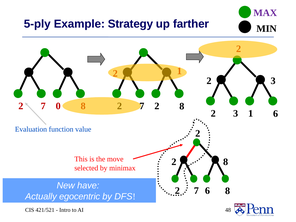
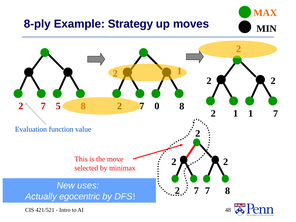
MAX colour: purple -> orange
5-ply: 5-ply -> 8-ply
farther: farther -> moves
3 at (273, 81): 3 -> 2
0: 0 -> 5
2 at (157, 106): 2 -> 0
3 at (236, 113): 3 -> 1
1 6: 6 -> 7
8 at (226, 162): 8 -> 2
have: have -> uses
7 6: 6 -> 7
